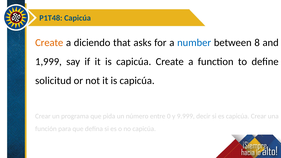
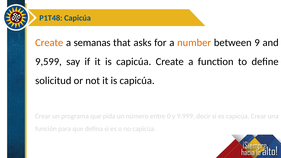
diciendo: diciendo -> semanas
number colour: blue -> orange
8: 8 -> 9
1,999: 1,999 -> 9,599
